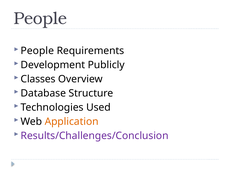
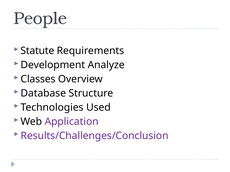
People at (37, 51): People -> Statute
Publicly: Publicly -> Analyze
Application colour: orange -> purple
